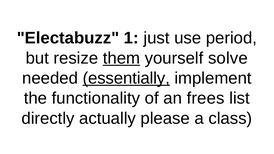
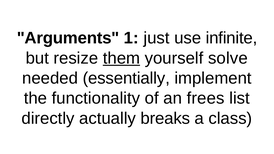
Electabuzz: Electabuzz -> Arguments
period: period -> infinite
essentially underline: present -> none
please: please -> breaks
